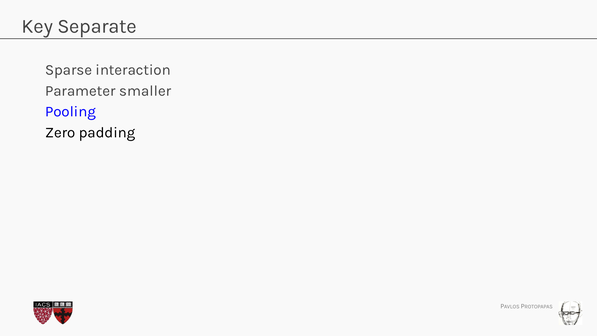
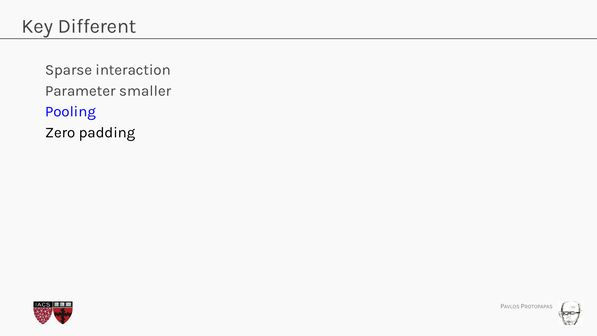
Separate: Separate -> Different
